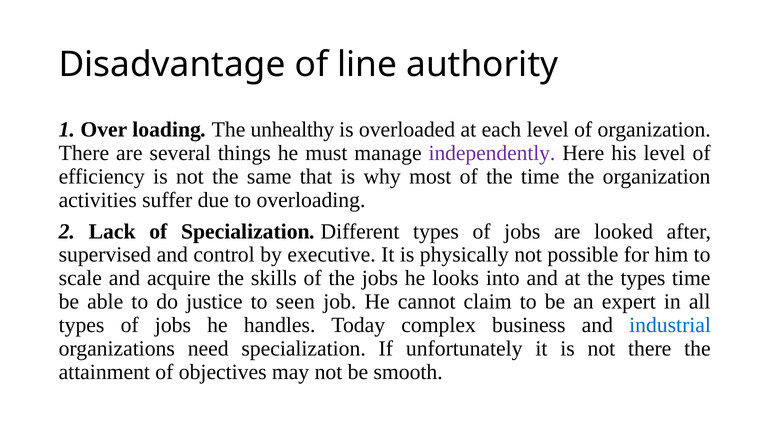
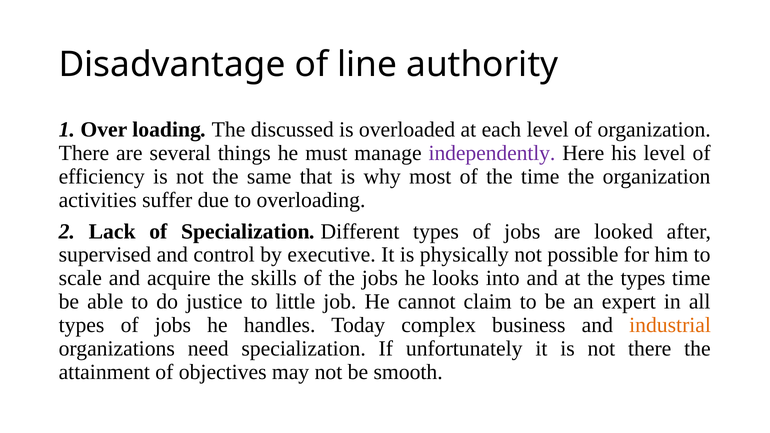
unhealthy: unhealthy -> discussed
seen: seen -> little
industrial colour: blue -> orange
